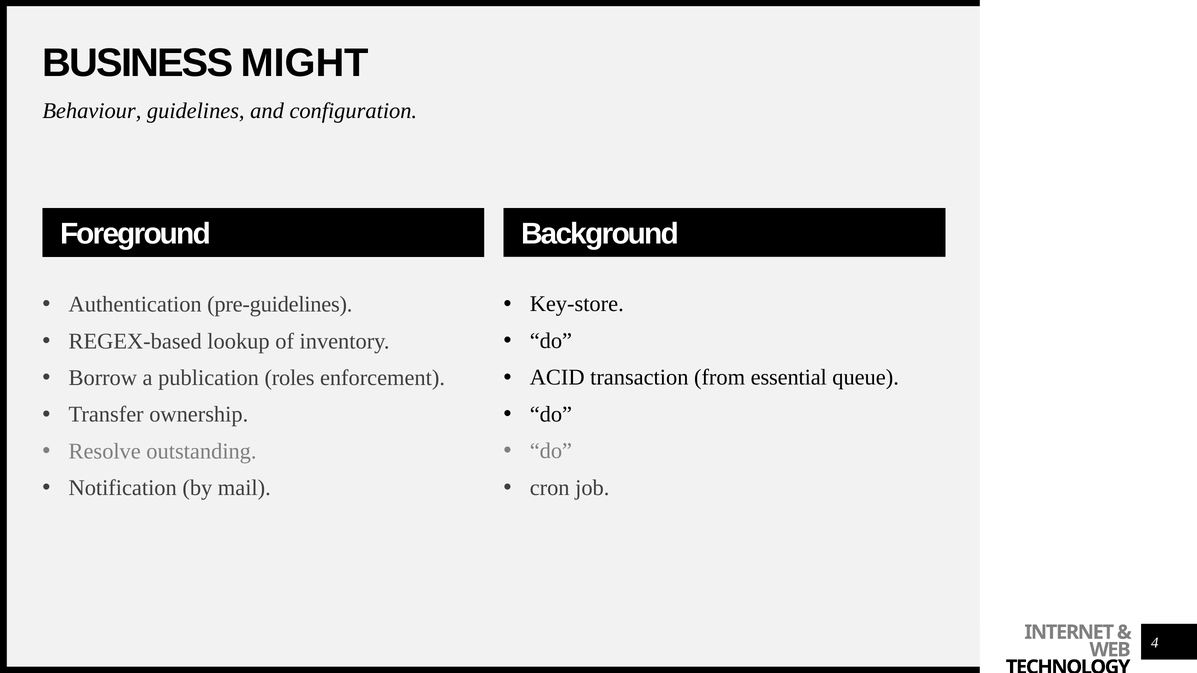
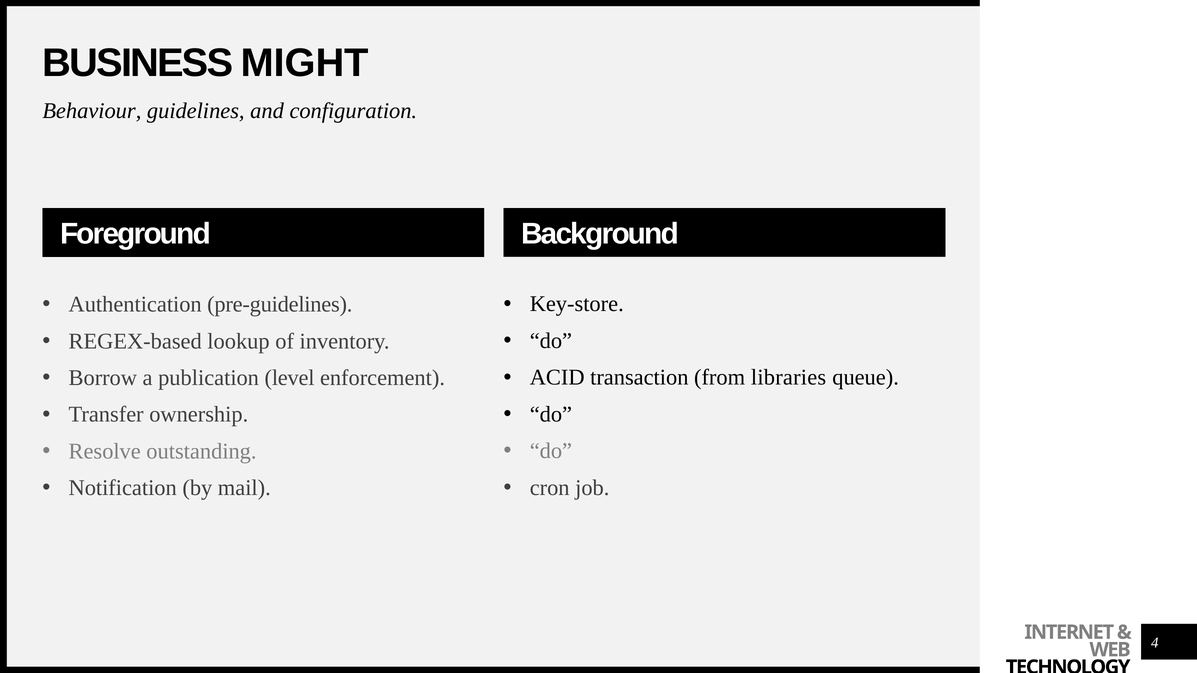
essential: essential -> libraries
roles: roles -> level
